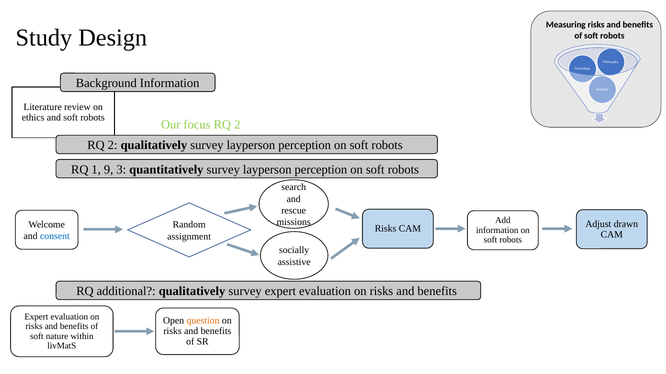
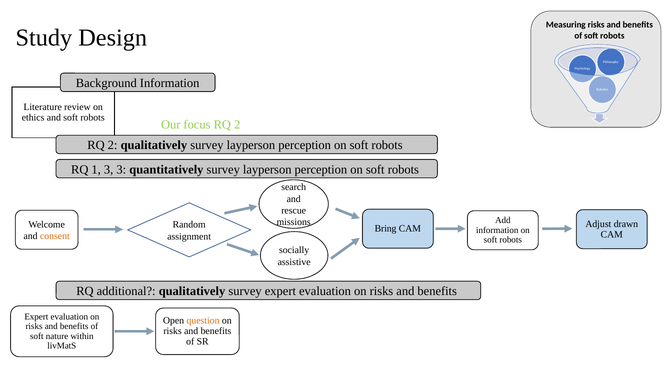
1 9: 9 -> 3
Risks at (386, 229): Risks -> Bring
consent colour: blue -> orange
